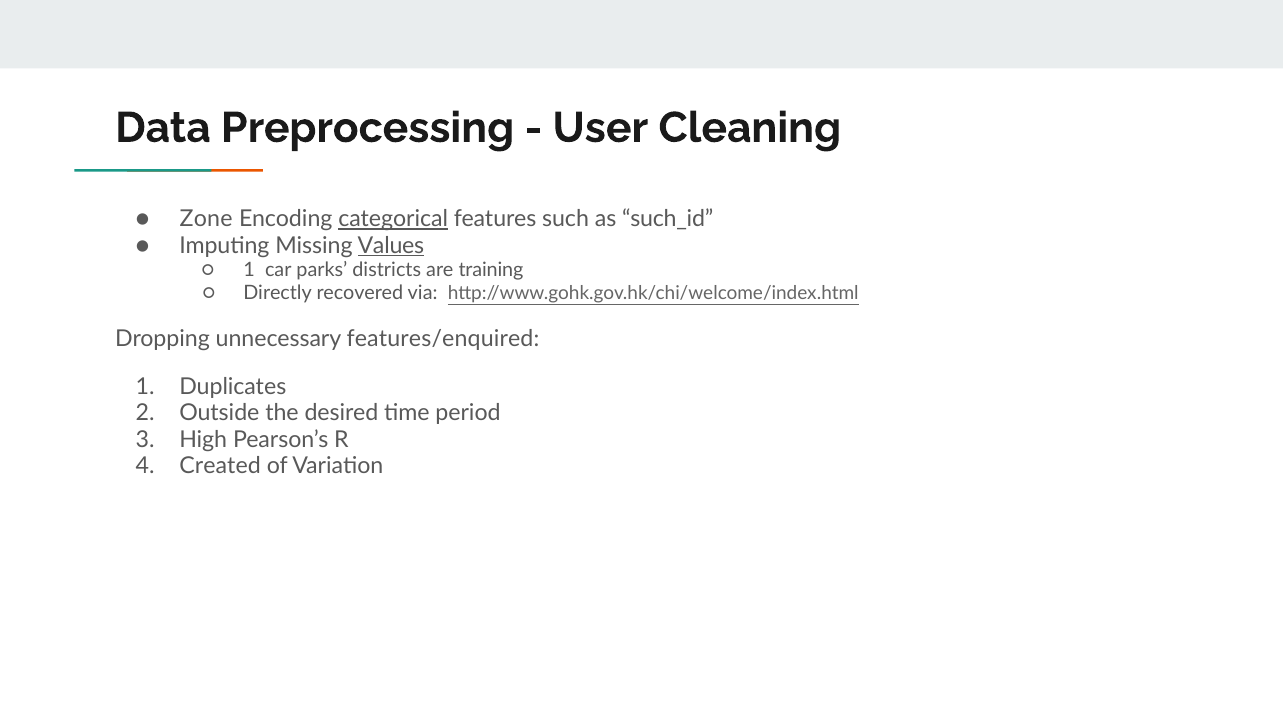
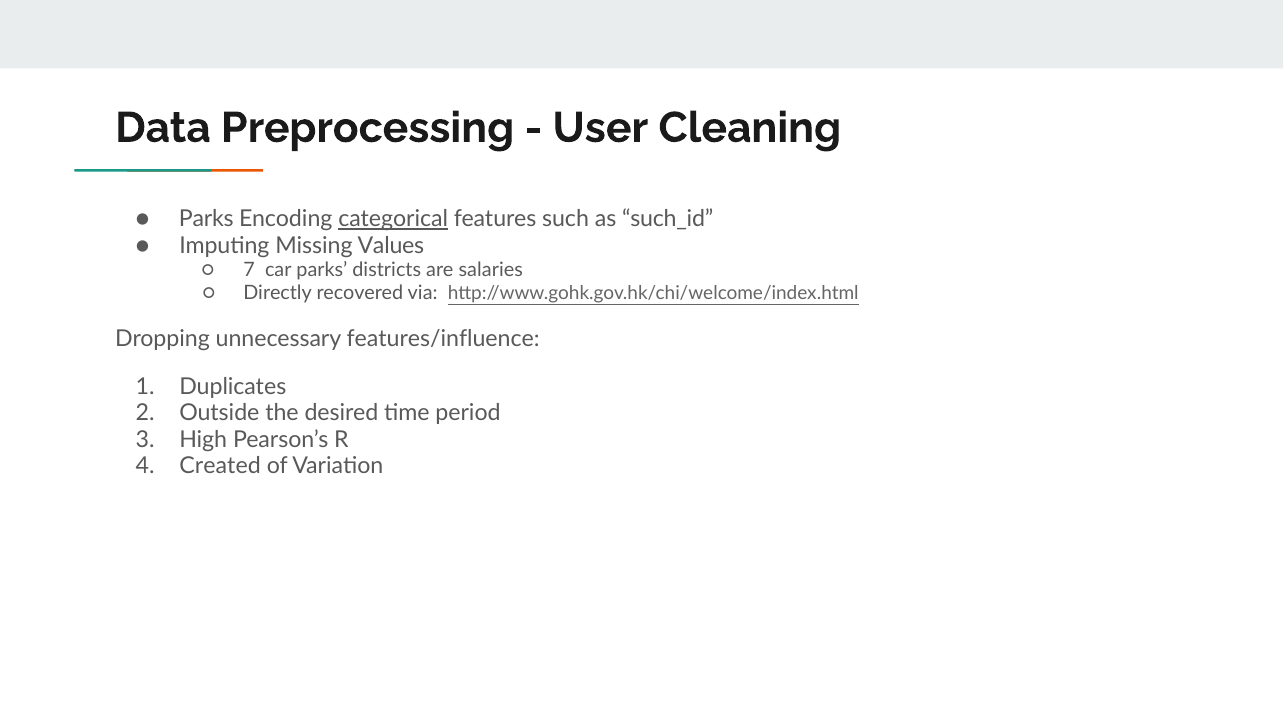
Zone at (206, 219): Zone -> Parks
Values underline: present -> none
1 at (249, 270): 1 -> 7
training: training -> salaries
features/enquired: features/enquired -> features/influence
